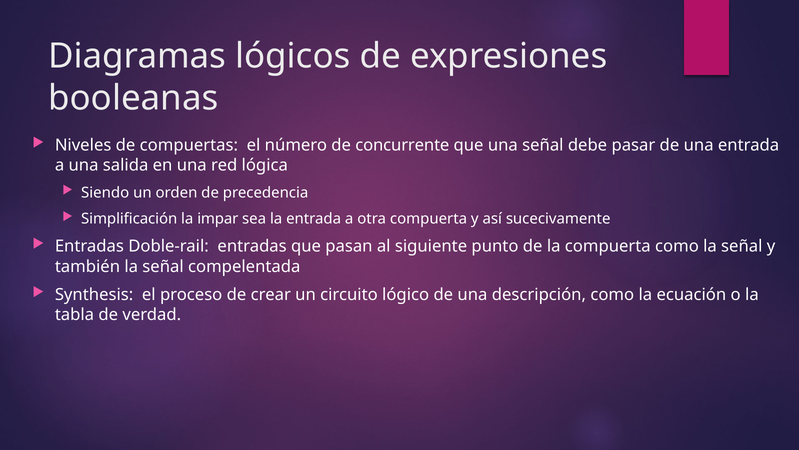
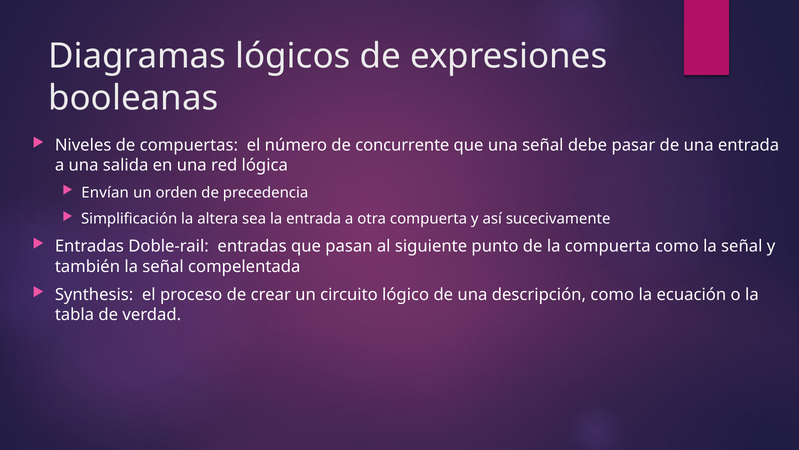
Siendo: Siendo -> Envían
impar: impar -> altera
